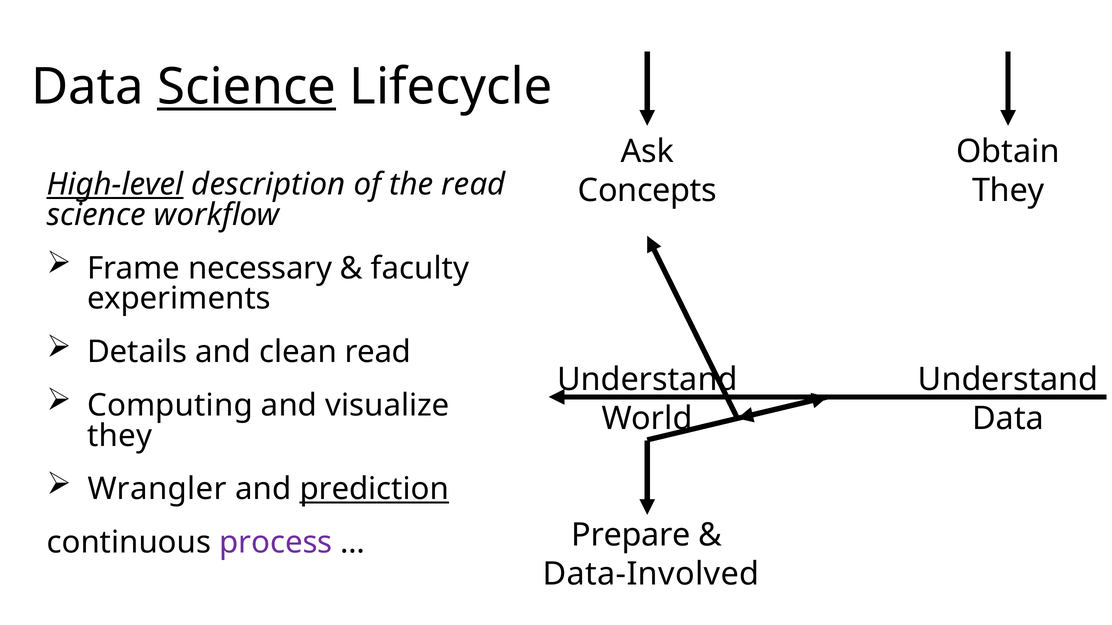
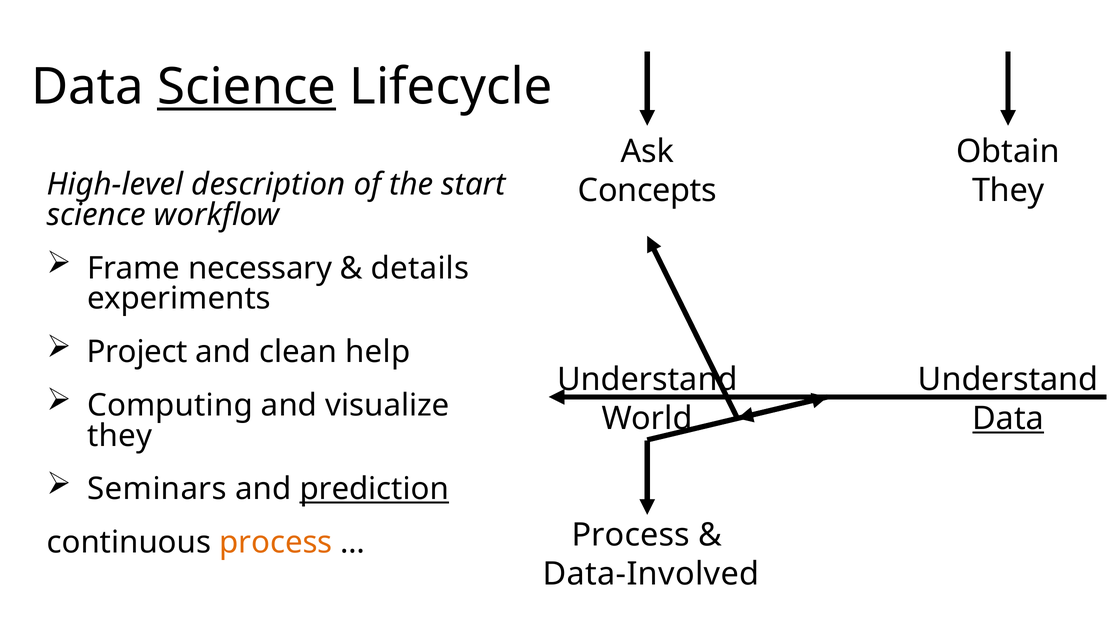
High-level underline: present -> none
the read: read -> start
faculty: faculty -> details
Details: Details -> Project
clean read: read -> help
Data at (1008, 419) underline: none -> present
Wrangler: Wrangler -> Seminars
Prepare at (631, 536): Prepare -> Process
process at (276, 543) colour: purple -> orange
